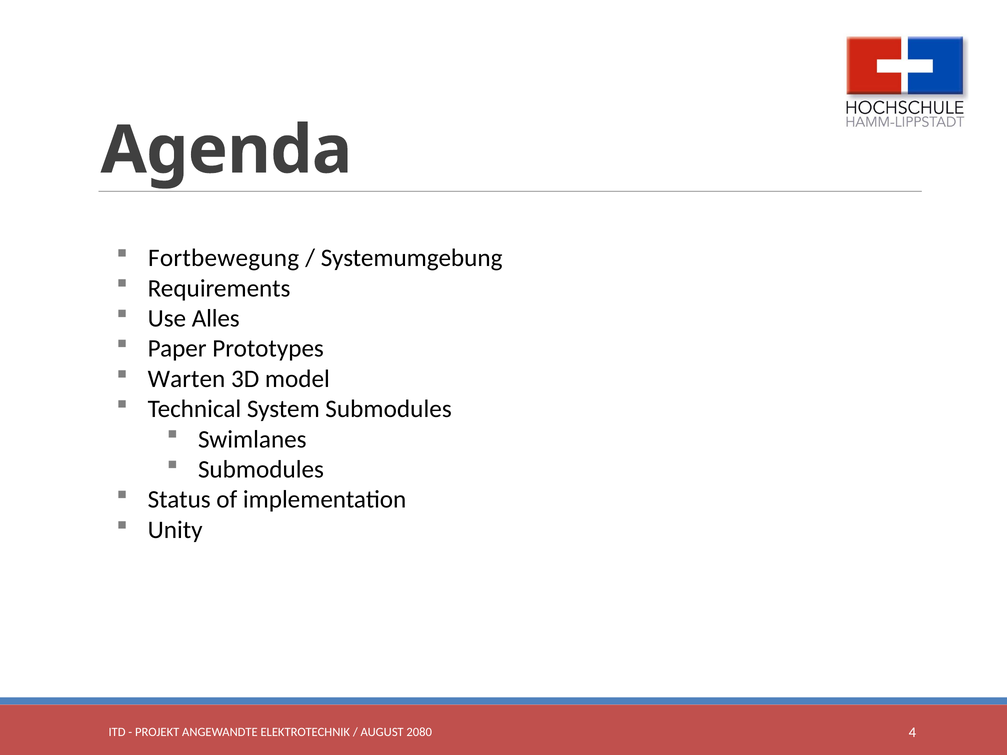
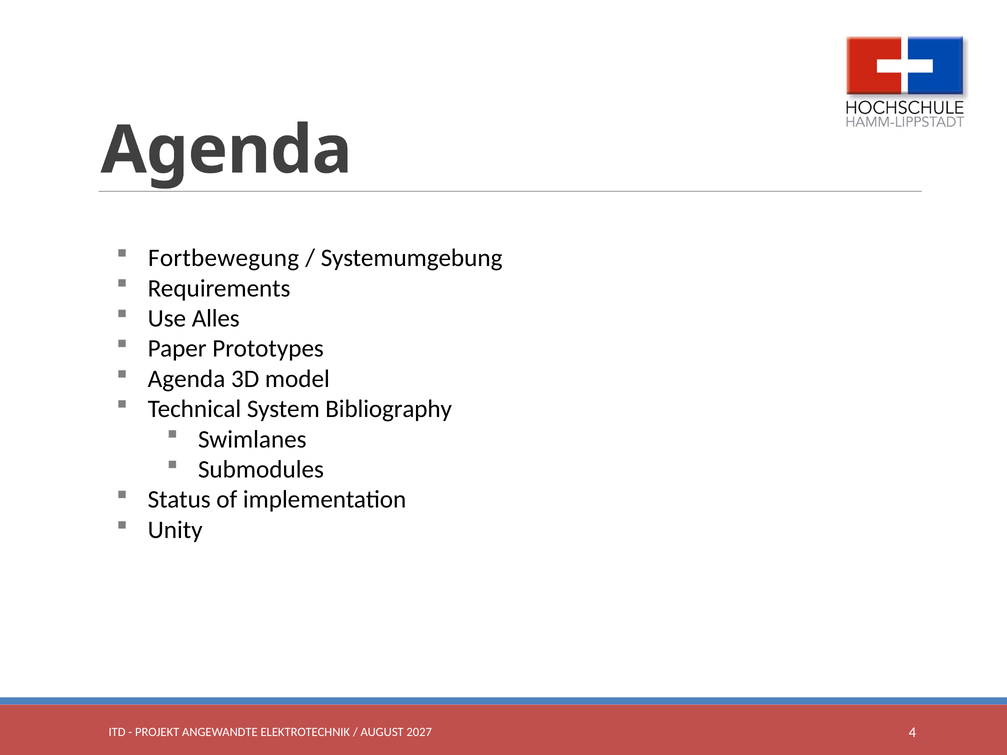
Warten at (187, 379): Warten -> Agenda
System Submodules: Submodules -> Bibliography
2080: 2080 -> 2027
